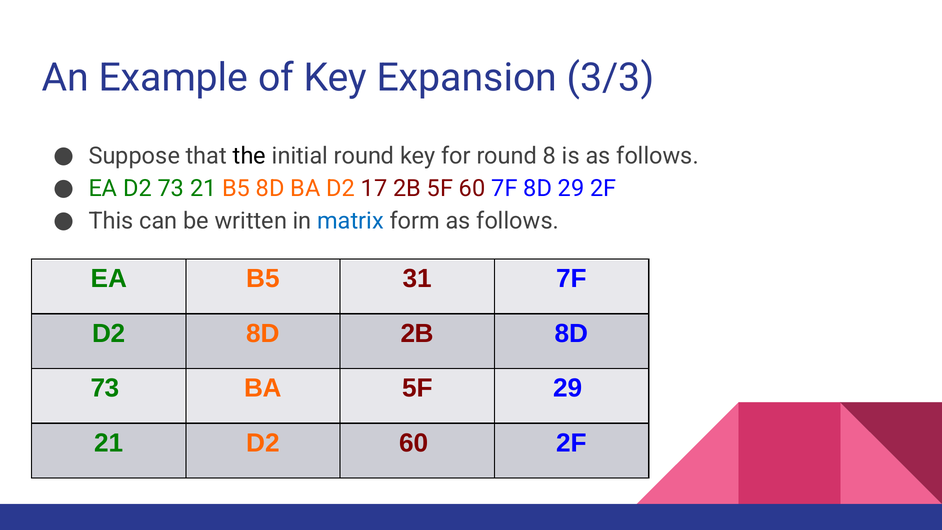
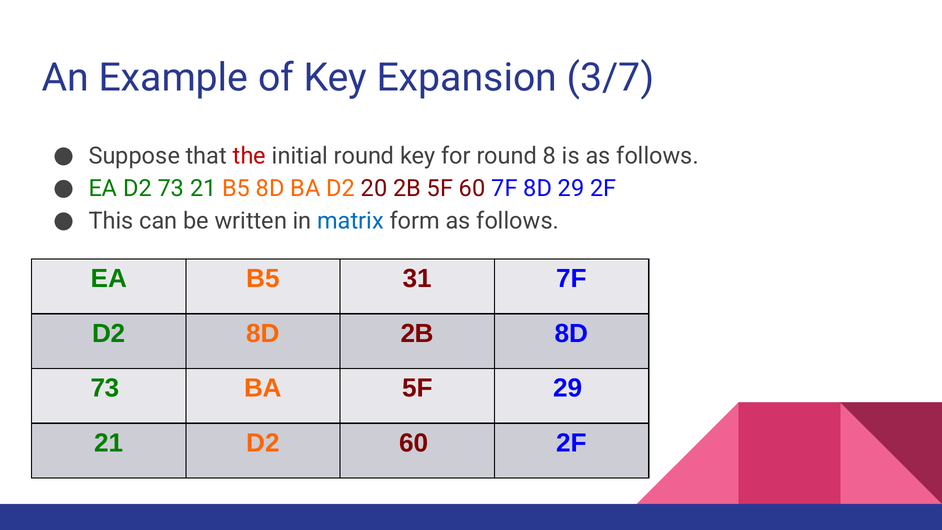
3/3: 3/3 -> 3/7
the colour: black -> red
17: 17 -> 20
